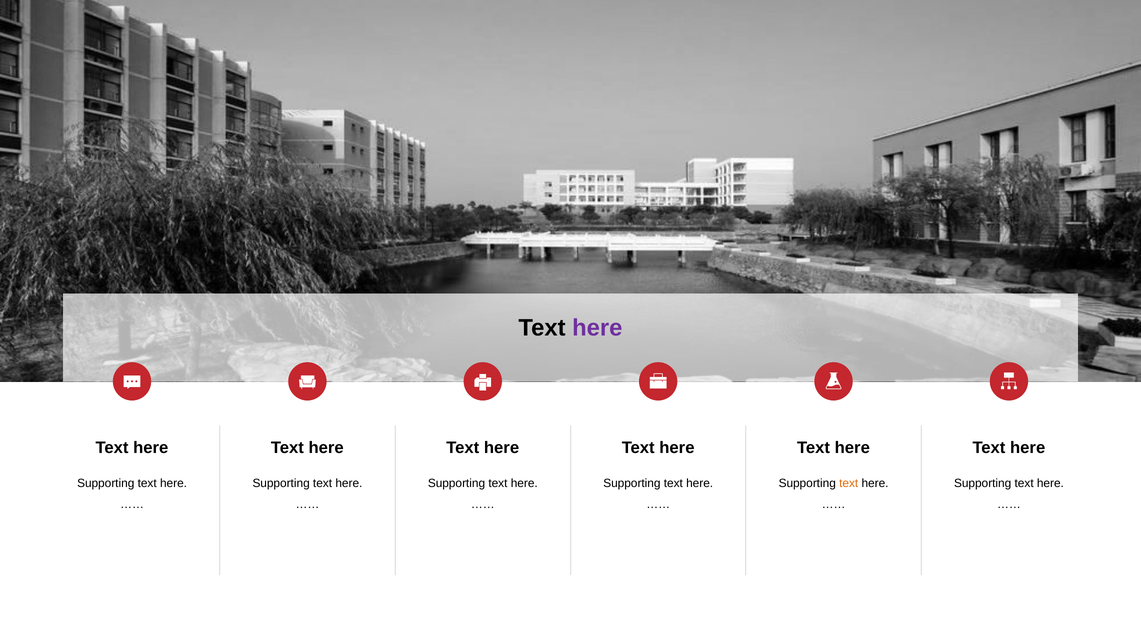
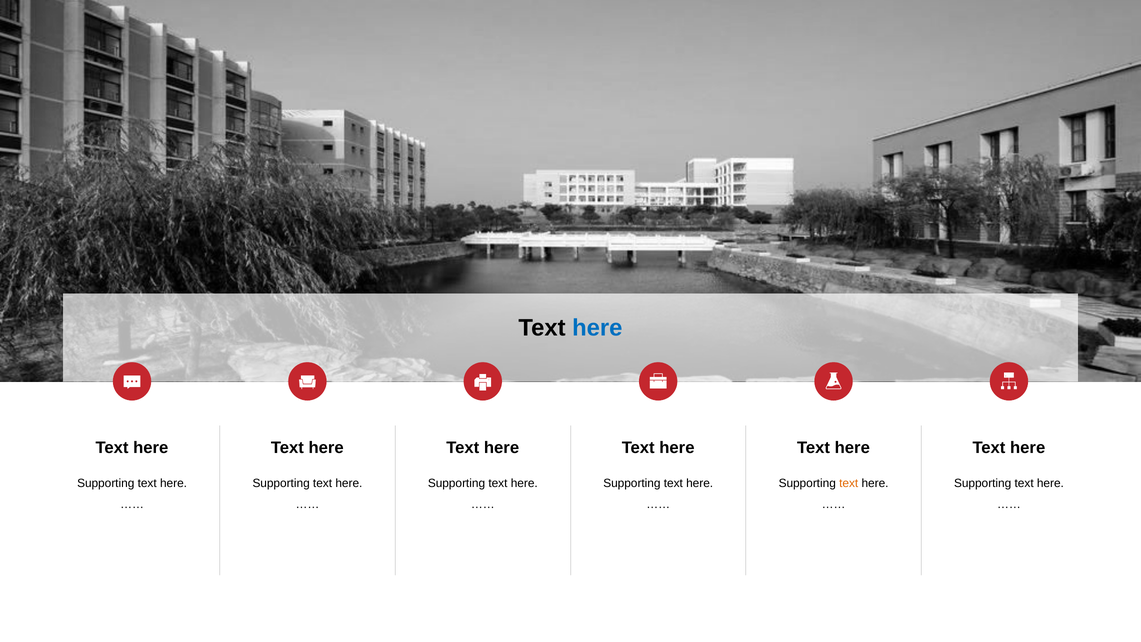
here at (597, 328) colour: purple -> blue
